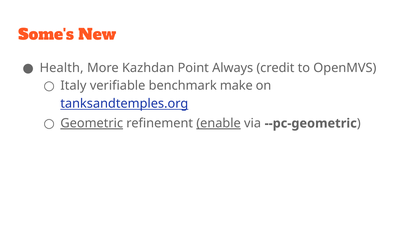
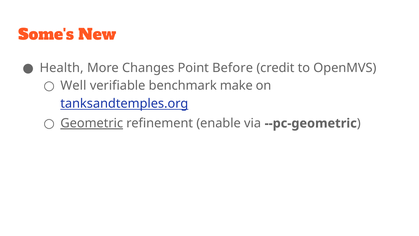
Kazhdan: Kazhdan -> Changes
Always: Always -> Before
Italy: Italy -> Well
enable underline: present -> none
